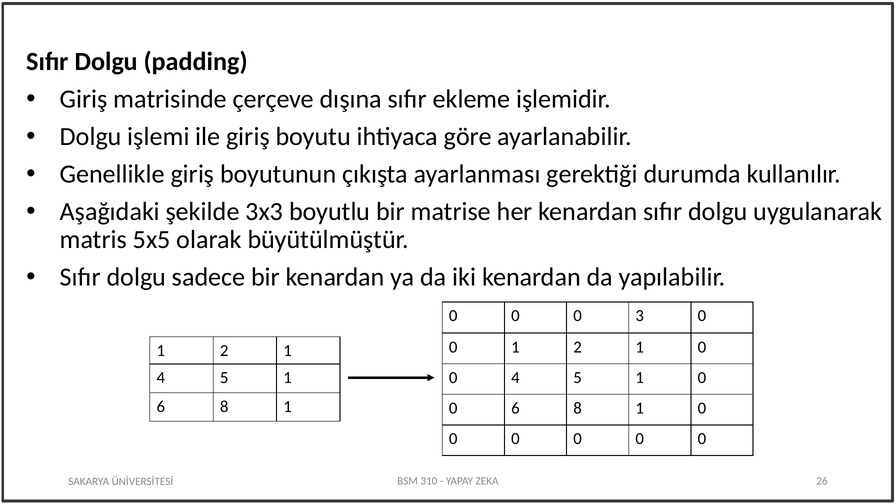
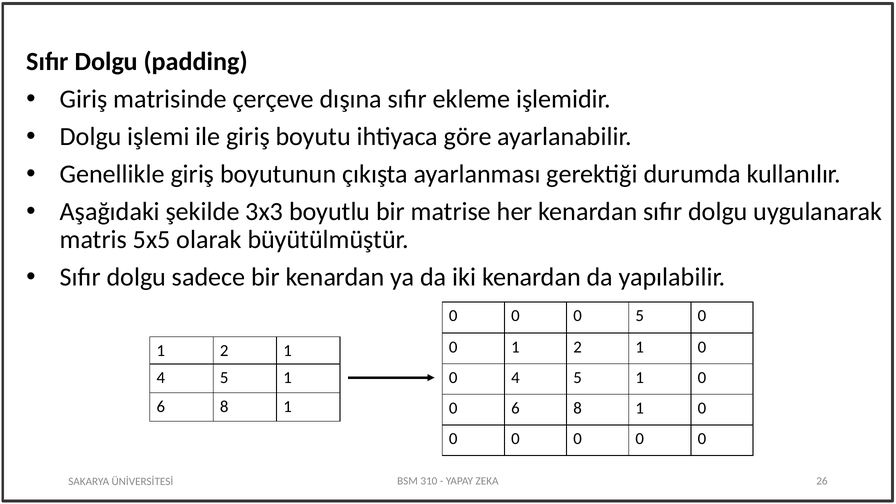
0 3: 3 -> 5
